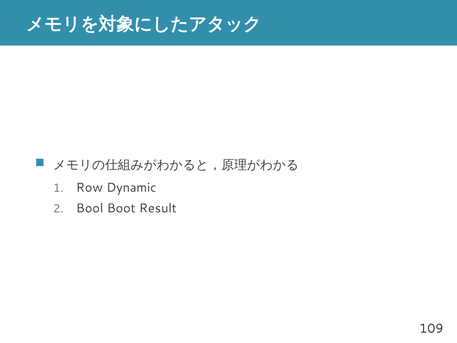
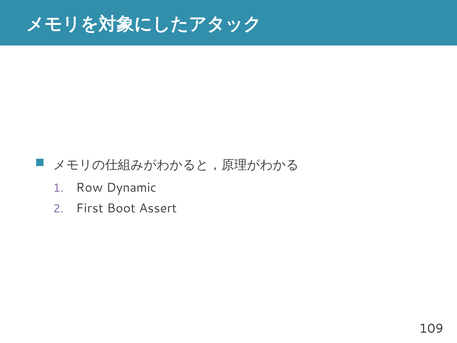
Bool: Bool -> First
Result: Result -> Assert
